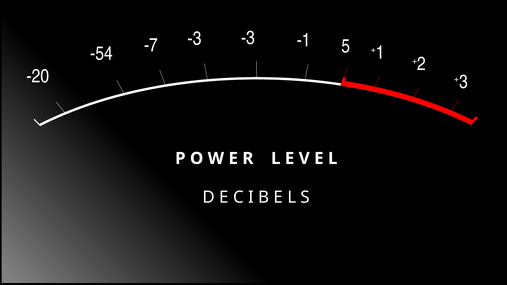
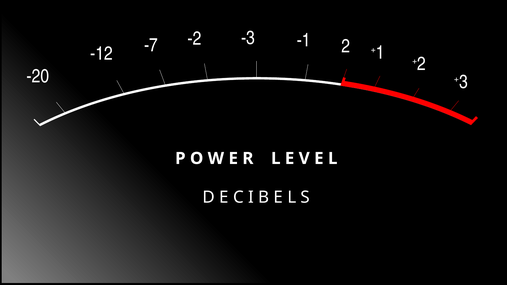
-54: -54 -> -12
-7 -3: -3 -> -2
5: 5 -> 2
